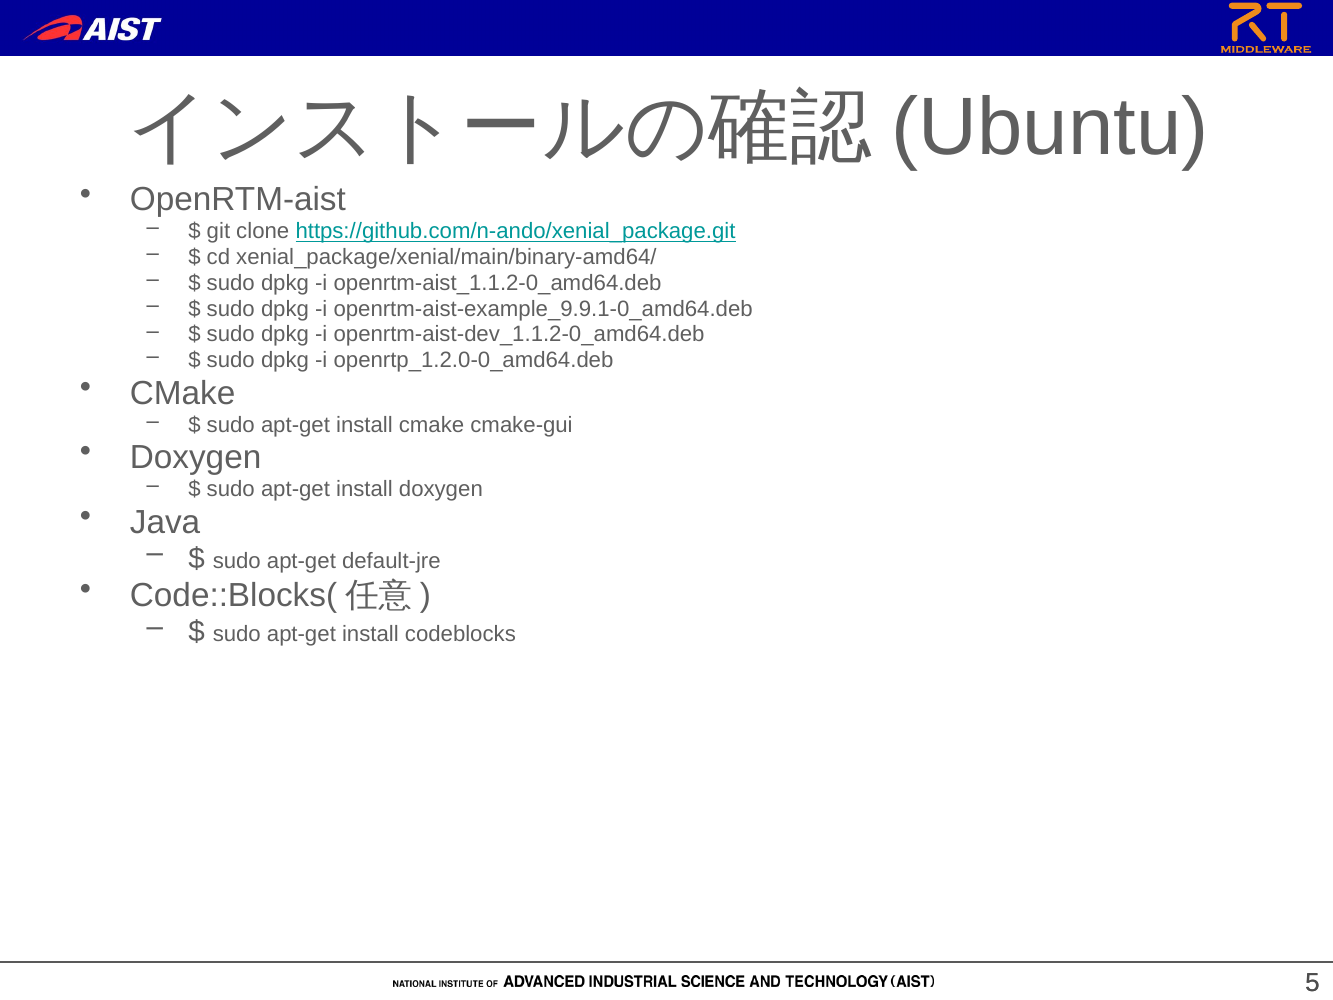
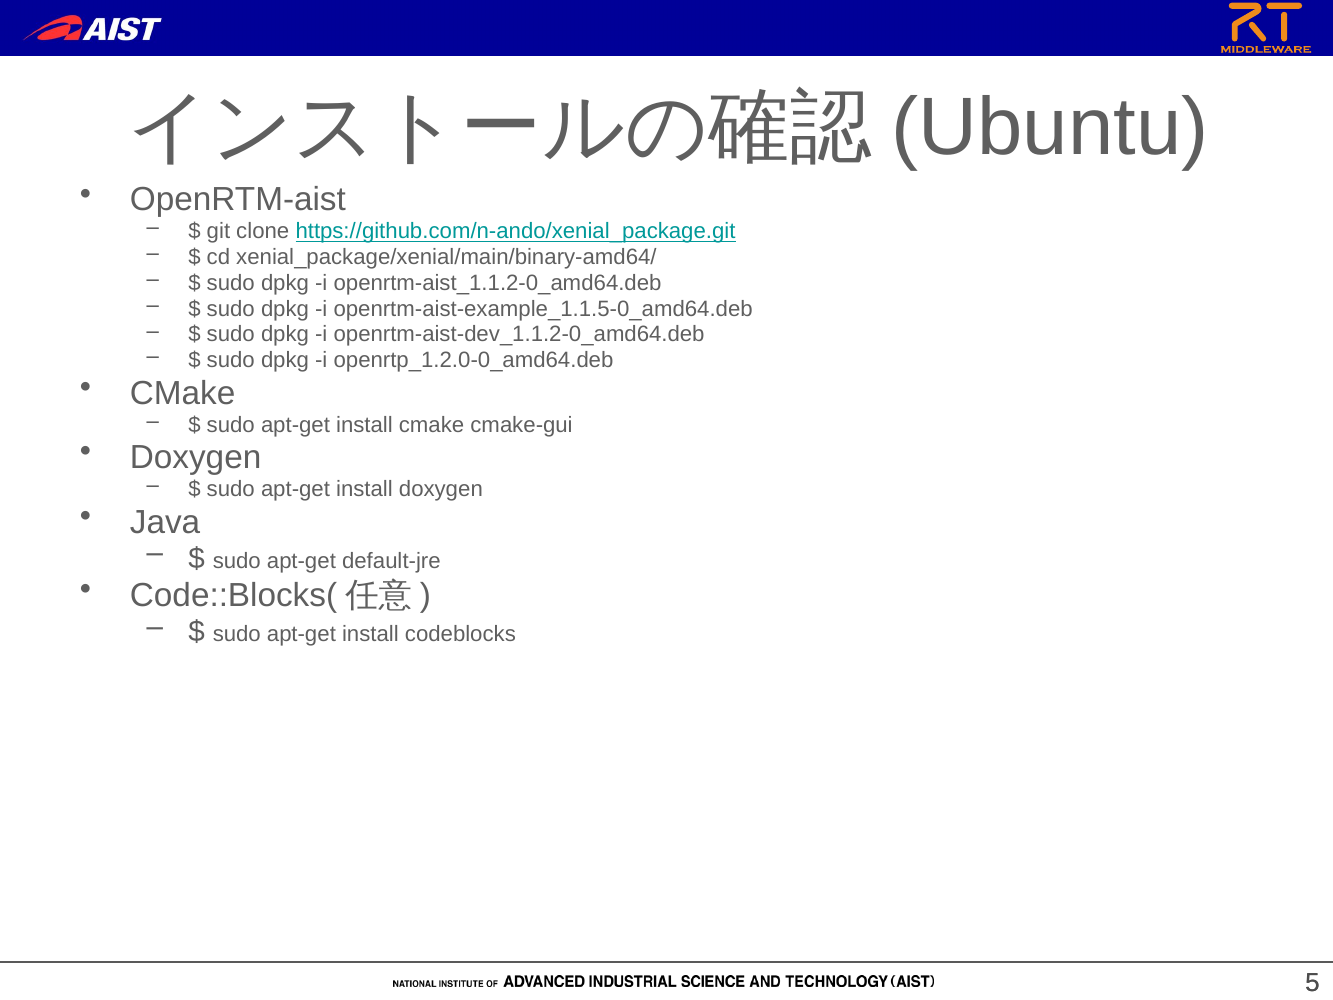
openrtm-aist-example_9.9.1-0_amd64.deb: openrtm-aist-example_9.9.1-0_amd64.deb -> openrtm-aist-example_1.1.5-0_amd64.deb
